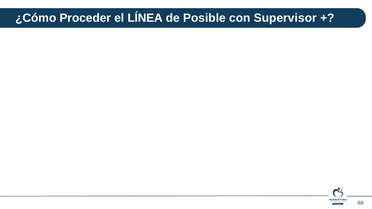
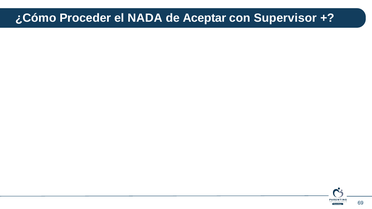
LÍNEA: LÍNEA -> NADA
Posible: Posible -> Aceptar
